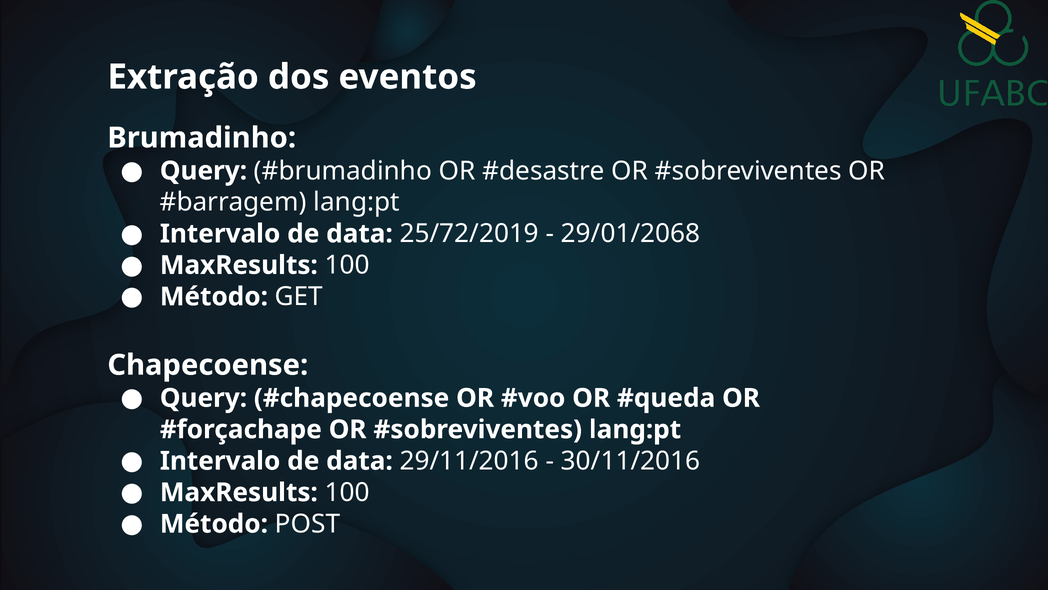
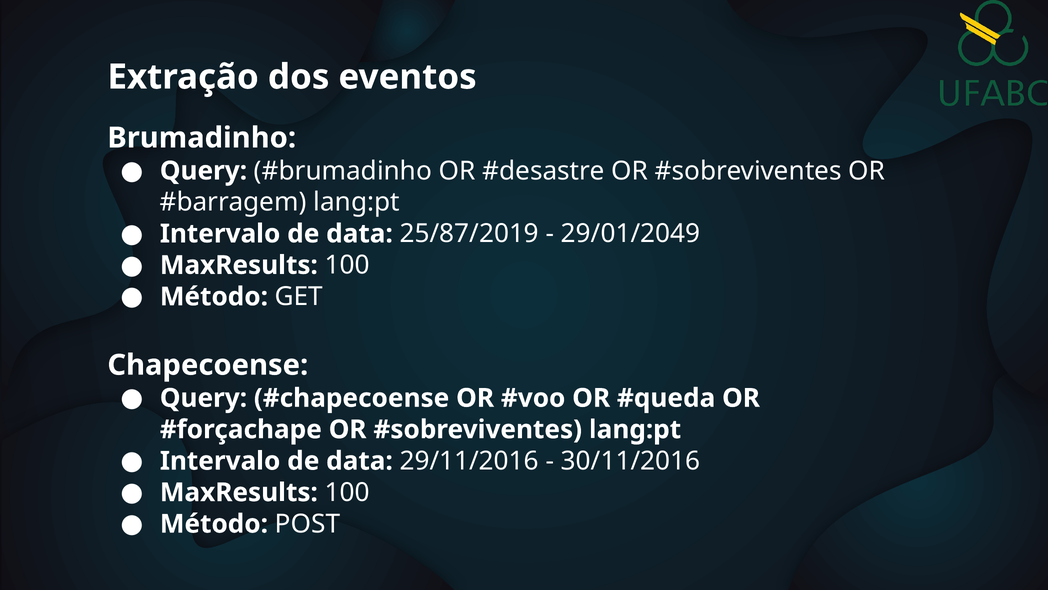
25/72/2019: 25/72/2019 -> 25/87/2019
29/01/2068: 29/01/2068 -> 29/01/2049
